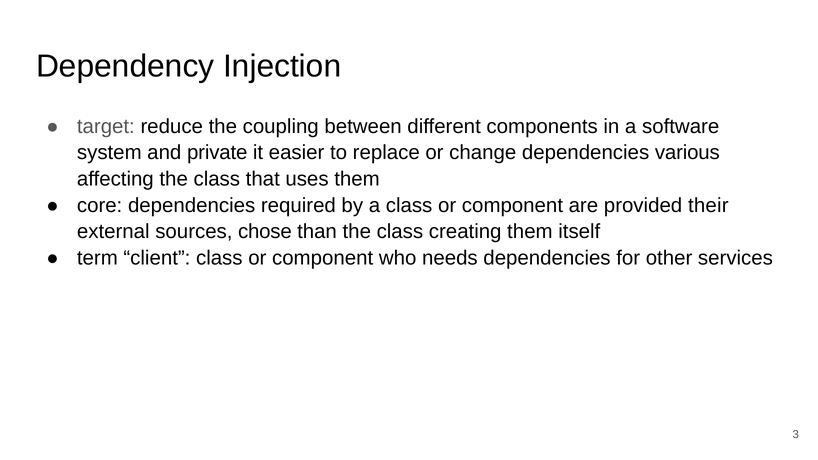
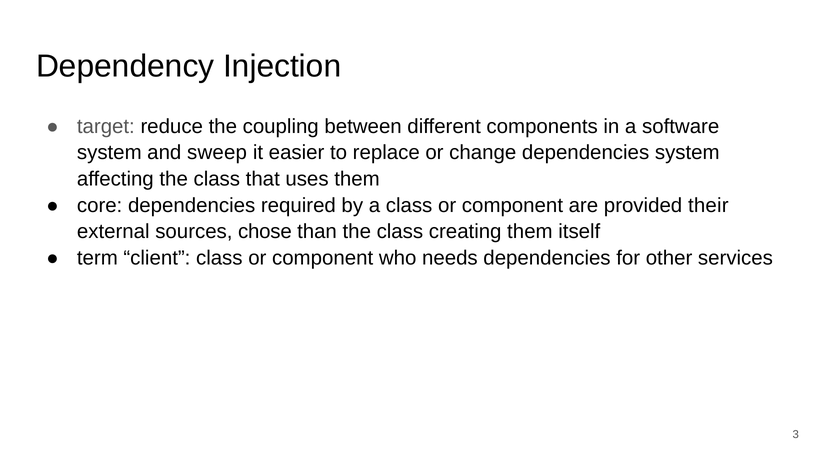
private: private -> sweep
dependencies various: various -> system
